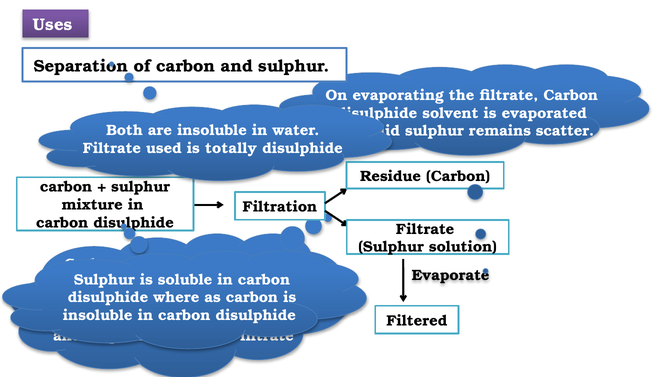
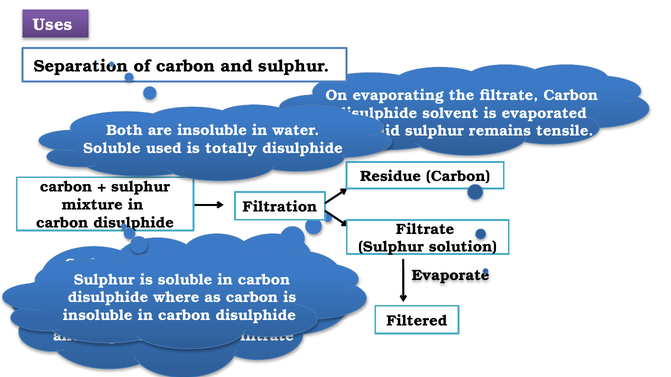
scatter: scatter -> tensile
Filtrate at (112, 148): Filtrate -> Soluble
